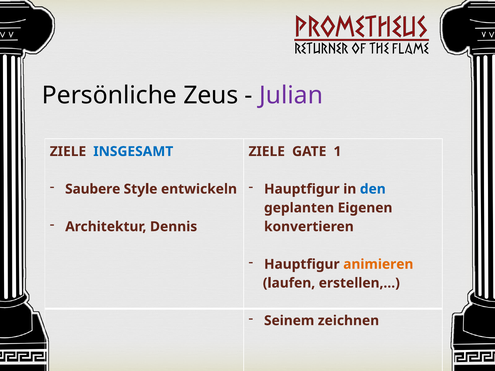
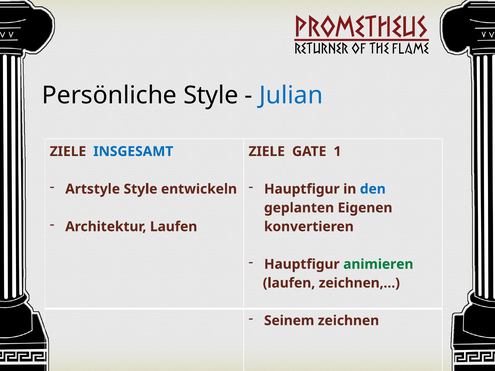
Persönliche Zeus: Zeus -> Style
Julian colour: purple -> blue
Saubere: Saubere -> Artstyle
Architektur Dennis: Dennis -> Laufen
animieren colour: orange -> green
erstellen,…: erstellen,… -> zeichnen,…
